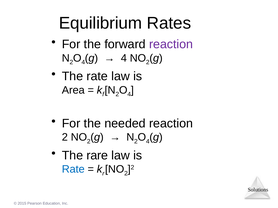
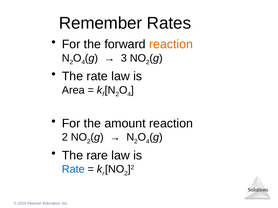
Equilibrium: Equilibrium -> Remember
reaction at (171, 44) colour: purple -> orange
4 at (124, 58): 4 -> 3
needed: needed -> amount
